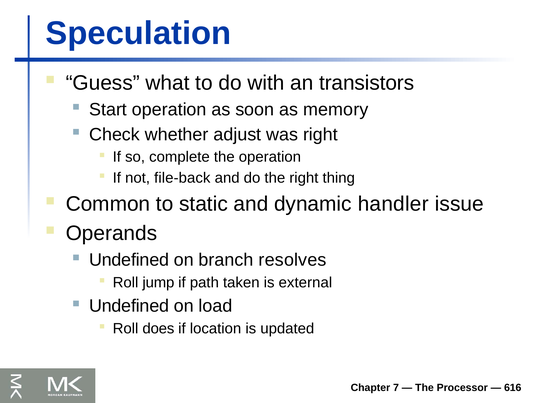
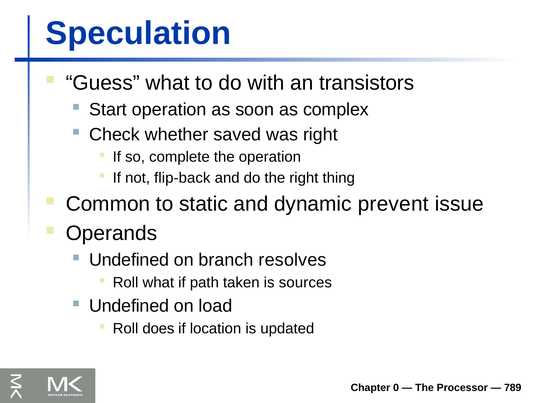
memory: memory -> complex
adjust: adjust -> saved
file-back: file-back -> flip-back
handler: handler -> prevent
Roll jump: jump -> what
external: external -> sources
7: 7 -> 0
616: 616 -> 789
